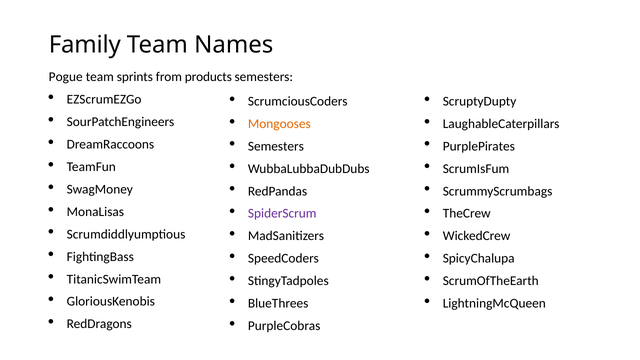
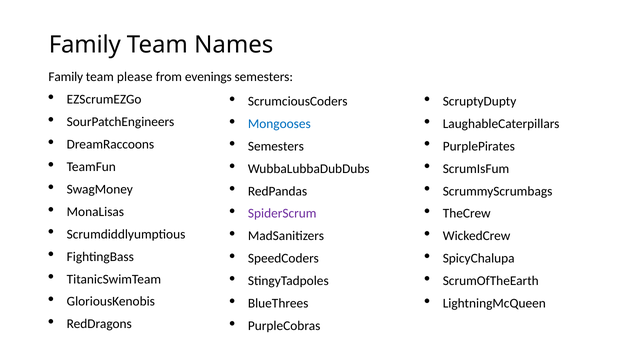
Pogue at (66, 77): Pogue -> Family
sprints: sprints -> please
products: products -> evenings
Mongooses colour: orange -> blue
